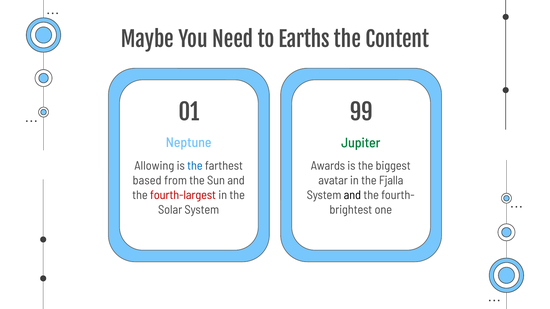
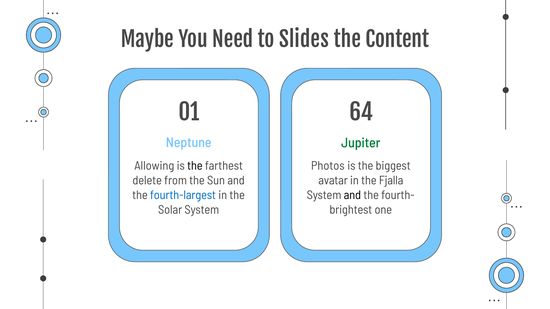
Earths: Earths -> Slides
99: 99 -> 64
the at (195, 166) colour: blue -> black
Awards: Awards -> Photos
based: based -> delete
fourth-largest colour: red -> blue
